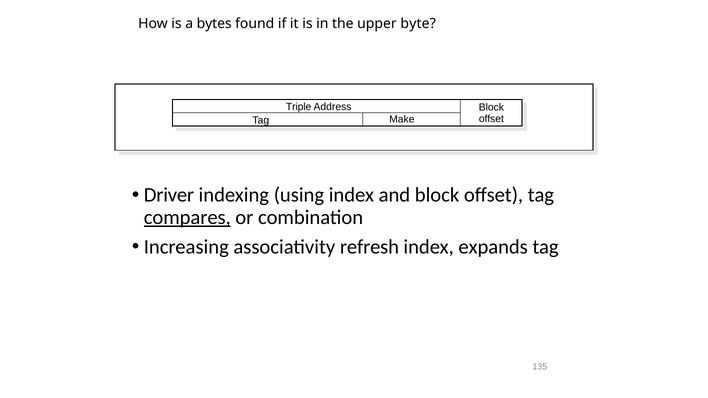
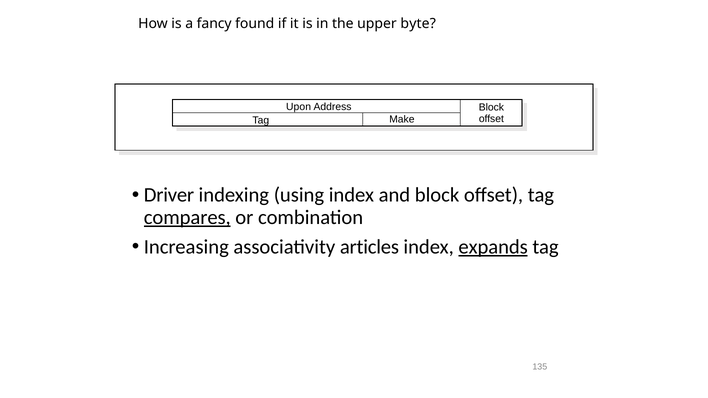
bytes: bytes -> fancy
Triple: Triple -> Upon
refresh: refresh -> articles
expands underline: none -> present
